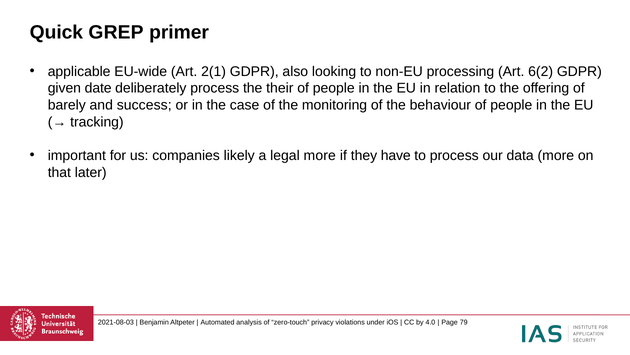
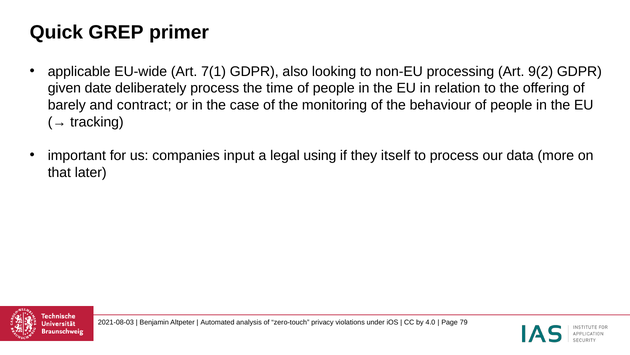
2(1: 2(1 -> 7(1
6(2: 6(2 -> 9(2
their: their -> time
success: success -> contract
likely: likely -> input
legal more: more -> using
have: have -> itself
